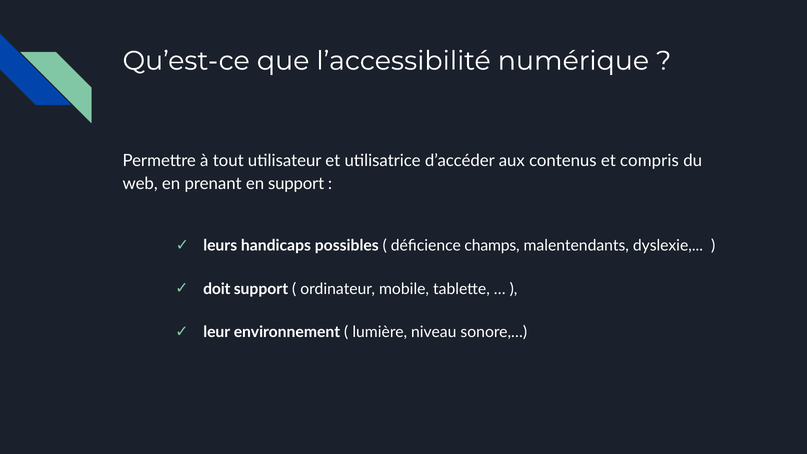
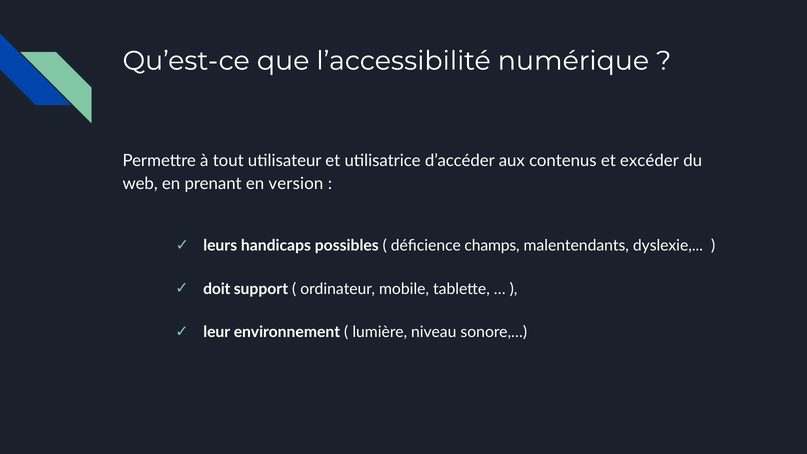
compris: compris -> excéder
en support: support -> version
